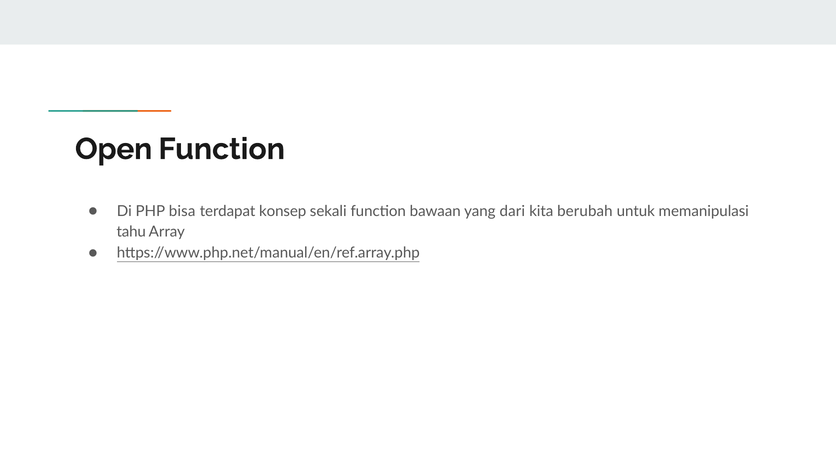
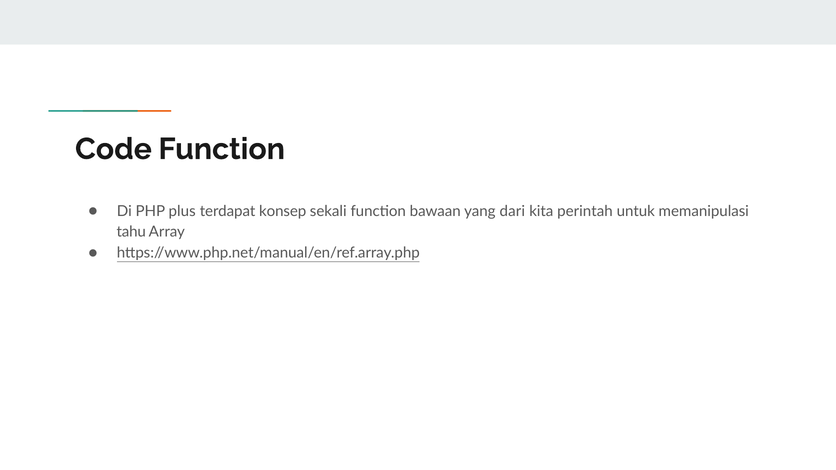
Open: Open -> Code
bisa: bisa -> plus
berubah: berubah -> perintah
